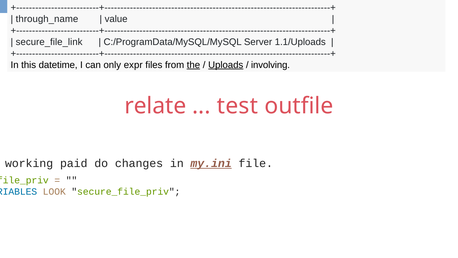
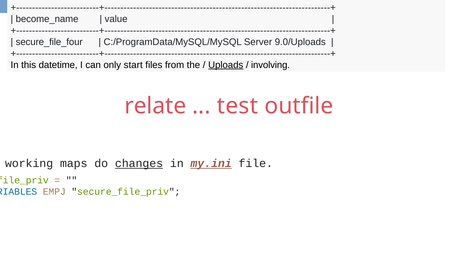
through_name: through_name -> become_name
secure_file_link: secure_file_link -> secure_file_four
1.1/Uploads: 1.1/Uploads -> 9.0/Uploads
expr: expr -> start
the underline: present -> none
paid: paid -> maps
changes underline: none -> present
LOOK: LOOK -> EMPJ
